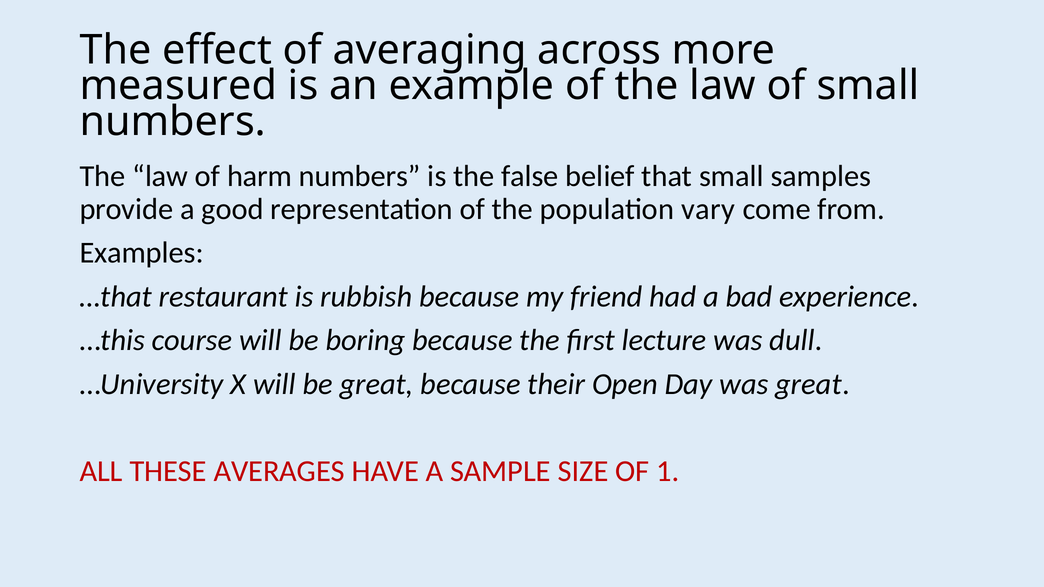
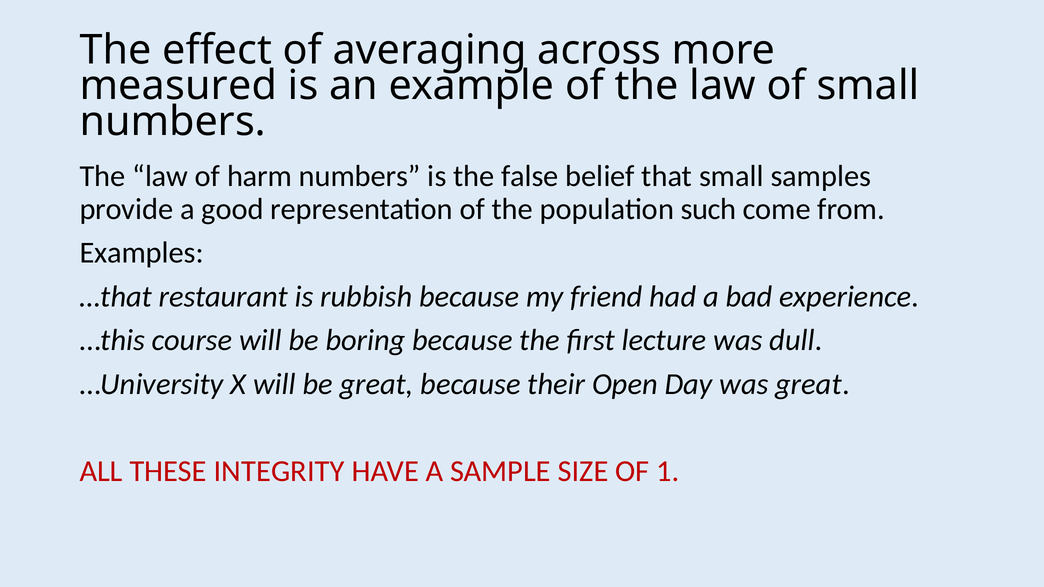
vary: vary -> such
AVERAGES: AVERAGES -> INTEGRITY
